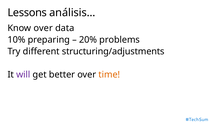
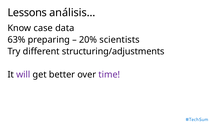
Know over: over -> case
10%: 10% -> 63%
problems: problems -> scientists
time colour: orange -> purple
